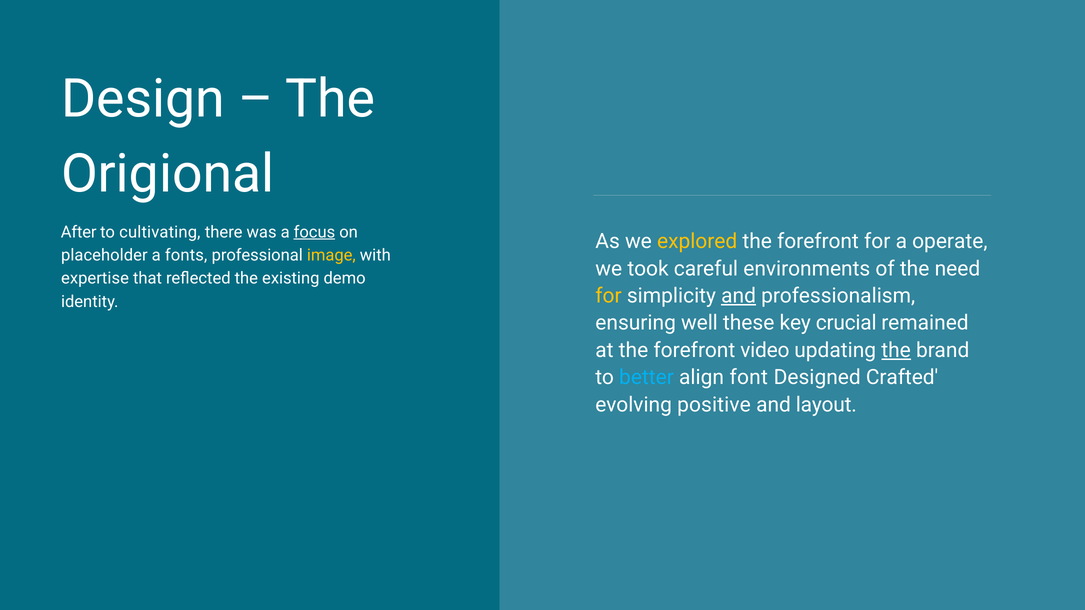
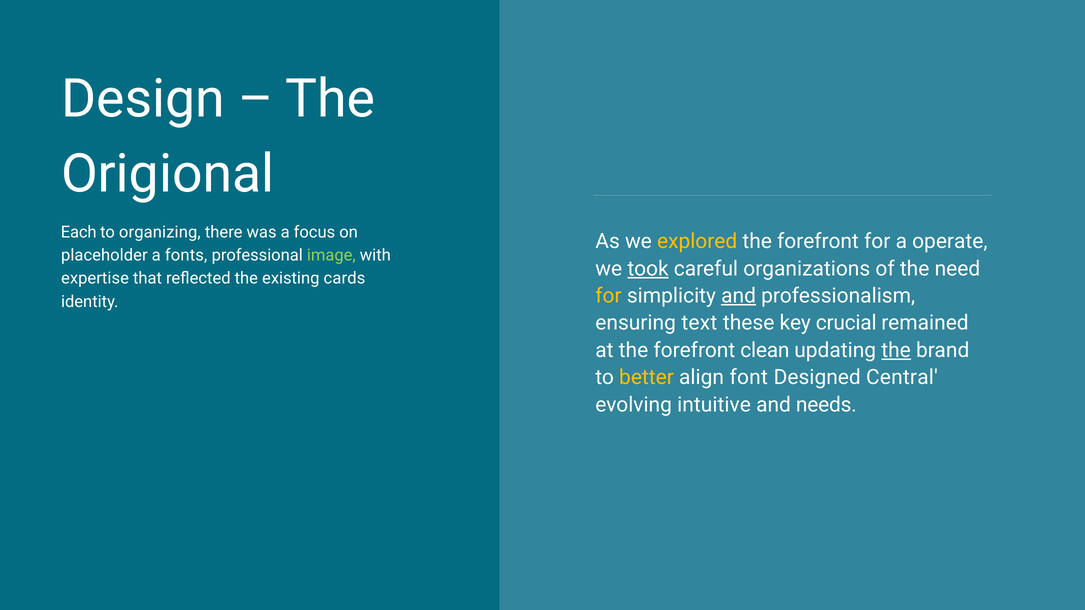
After: After -> Each
cultivating: cultivating -> organizing
focus underline: present -> none
image colour: yellow -> light green
took underline: none -> present
environments: environments -> organizations
demo: demo -> cards
well: well -> text
video: video -> clean
better colour: light blue -> yellow
Crafted: Crafted -> Central
positive: positive -> intuitive
layout: layout -> needs
